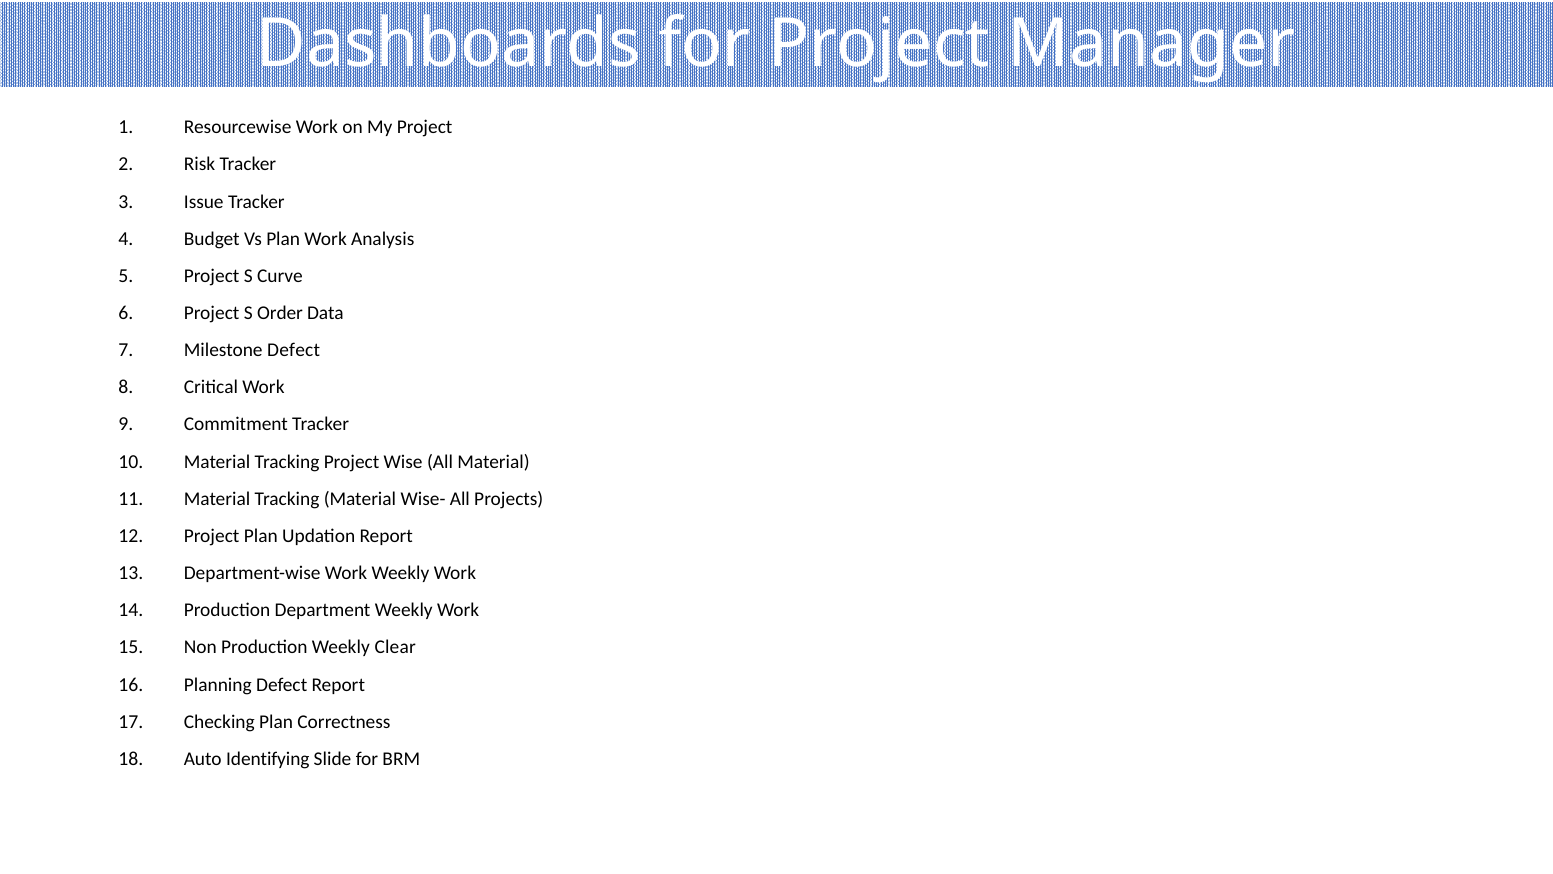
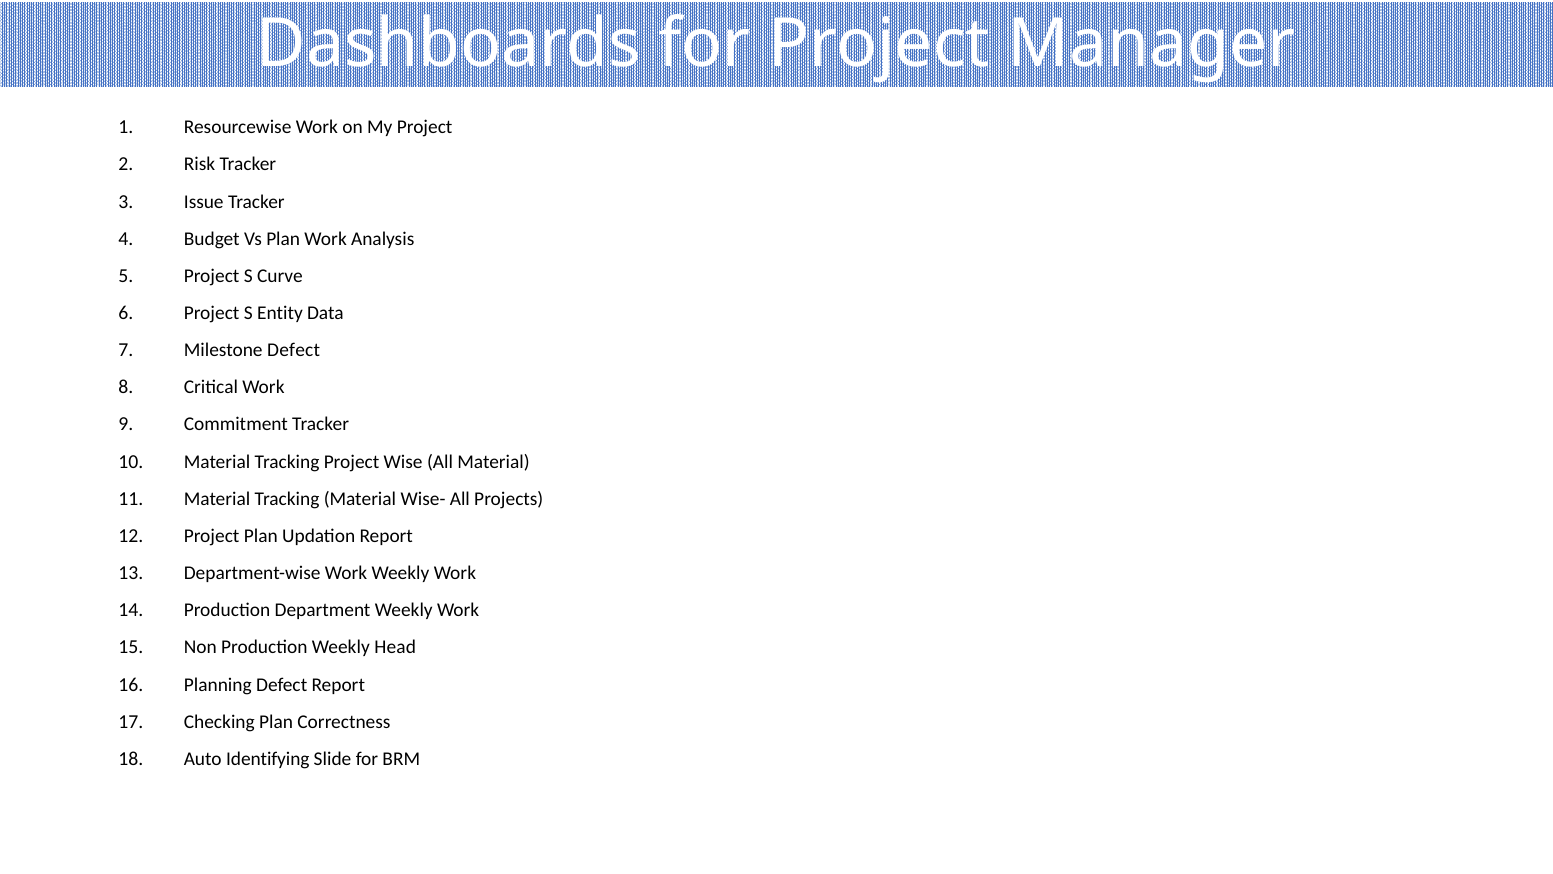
Order: Order -> Entity
Clear: Clear -> Head
